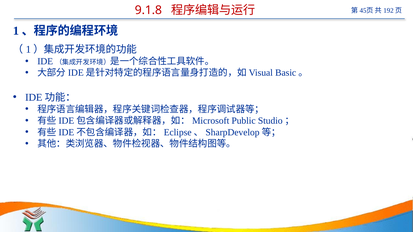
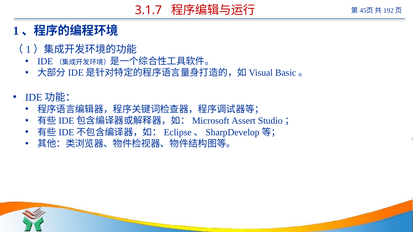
9.1.8: 9.1.8 -> 3.1.7
Public: Public -> Assert
